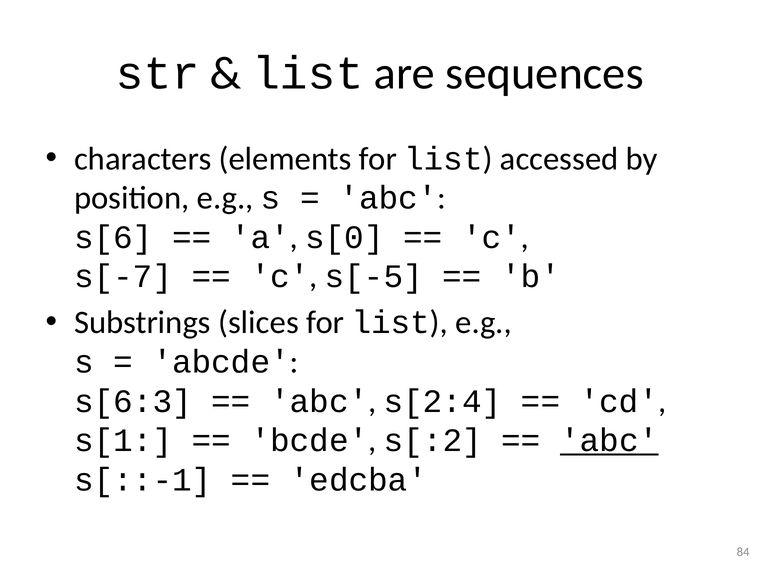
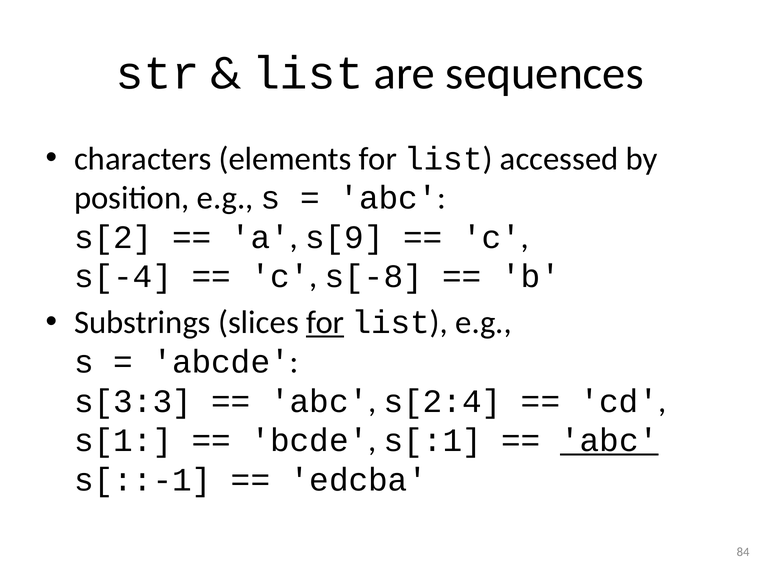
s[6: s[6 -> s[2
s[0: s[0 -> s[9
s[-7: s[-7 -> s[-4
s[-5: s[-5 -> s[-8
for at (325, 323) underline: none -> present
s[6:3: s[6:3 -> s[3:3
s[:2: s[:2 -> s[:1
